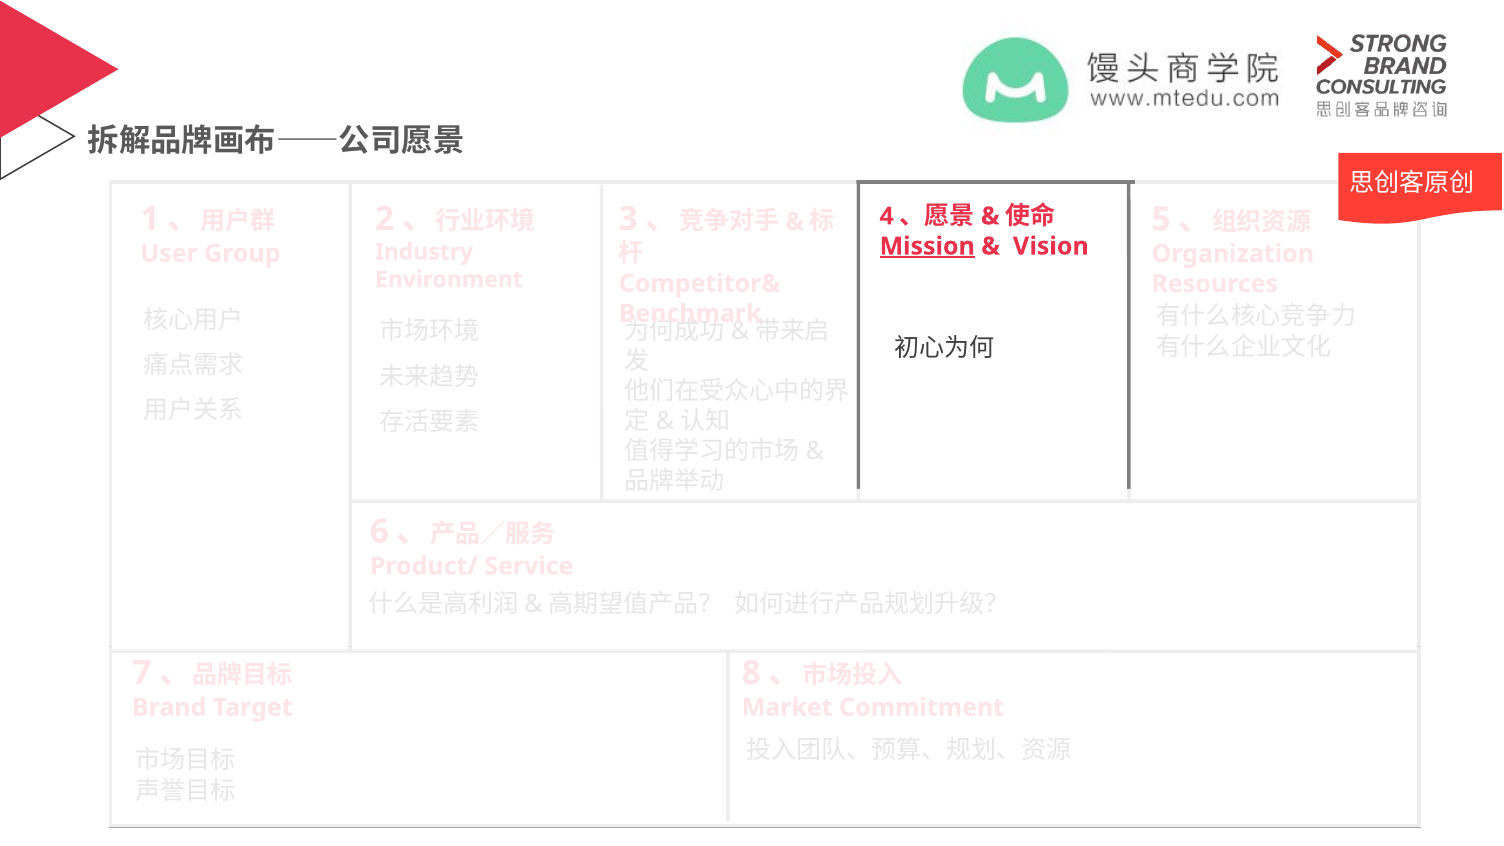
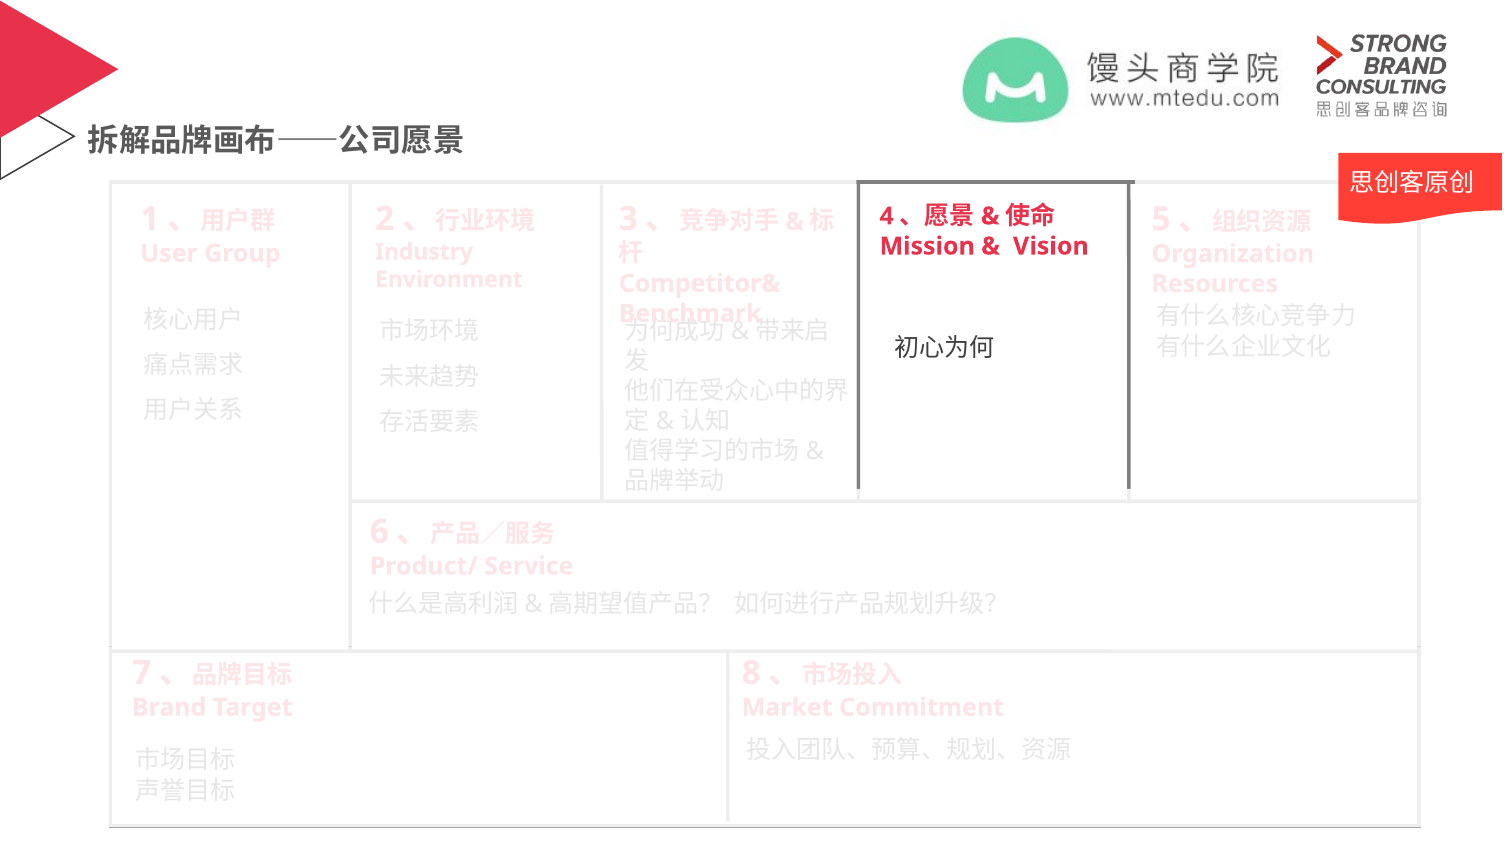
Mission underline: present -> none
